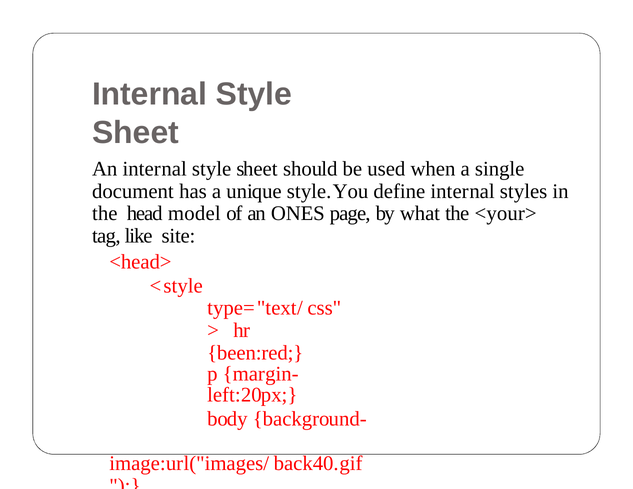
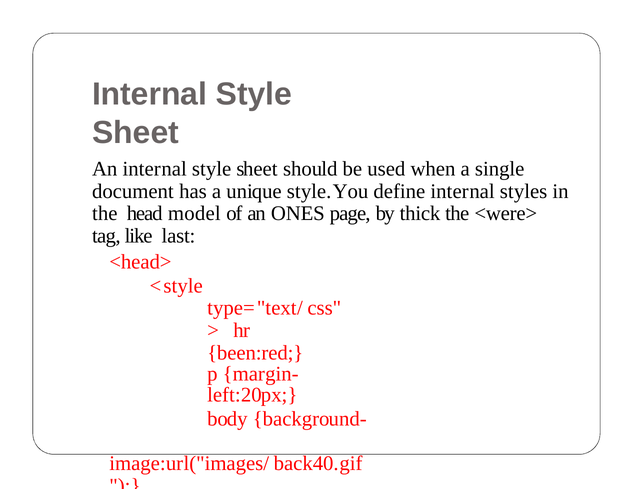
what: what -> thick
<your>: <your> -> <were>
site: site -> last
